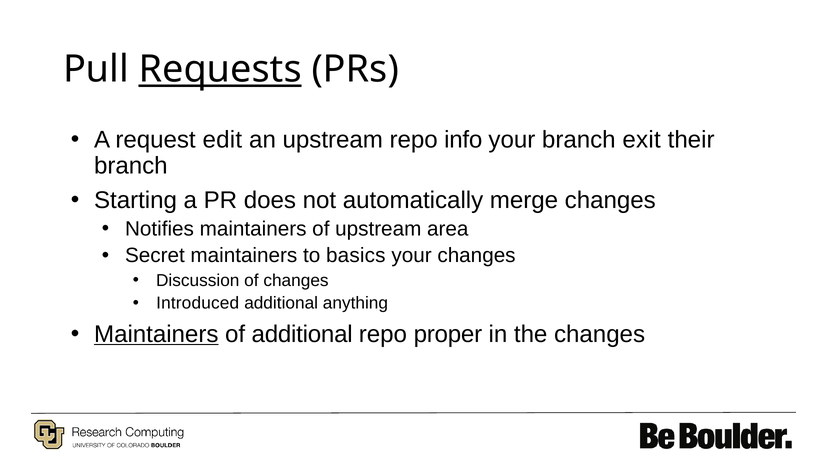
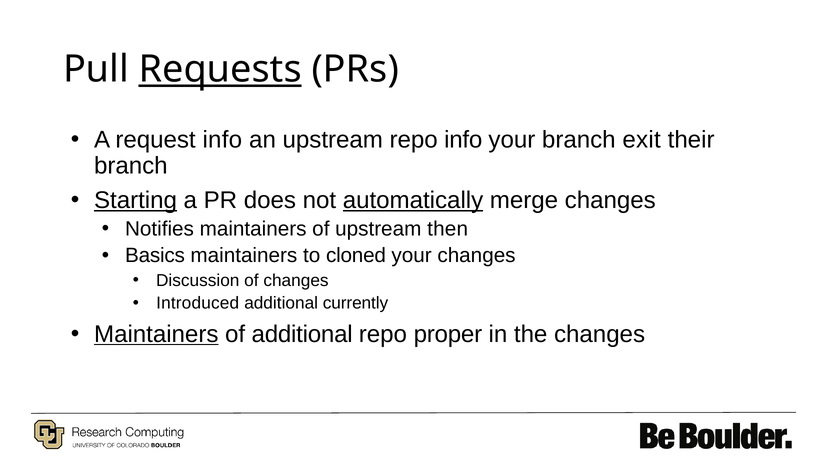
request edit: edit -> info
Starting underline: none -> present
automatically underline: none -> present
area: area -> then
Secret: Secret -> Basics
basics: basics -> cloned
anything: anything -> currently
